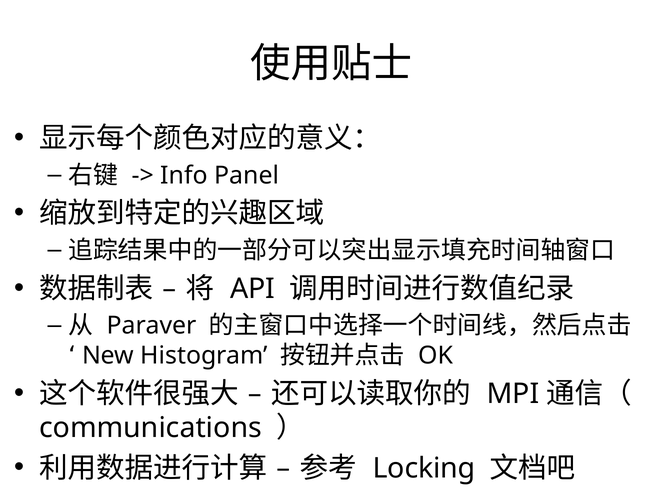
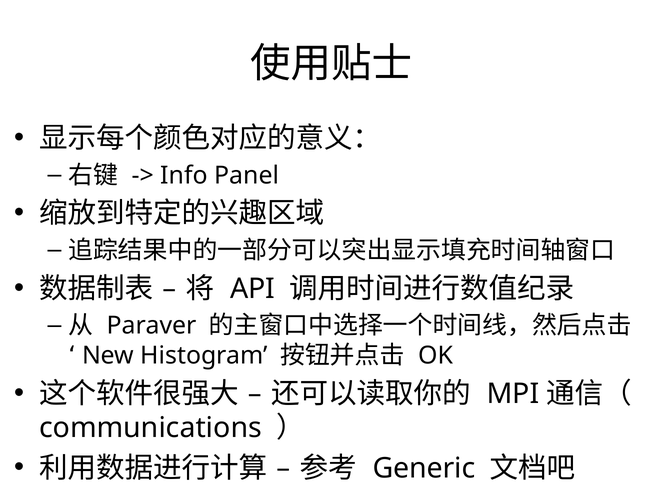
Locking: Locking -> Generic
